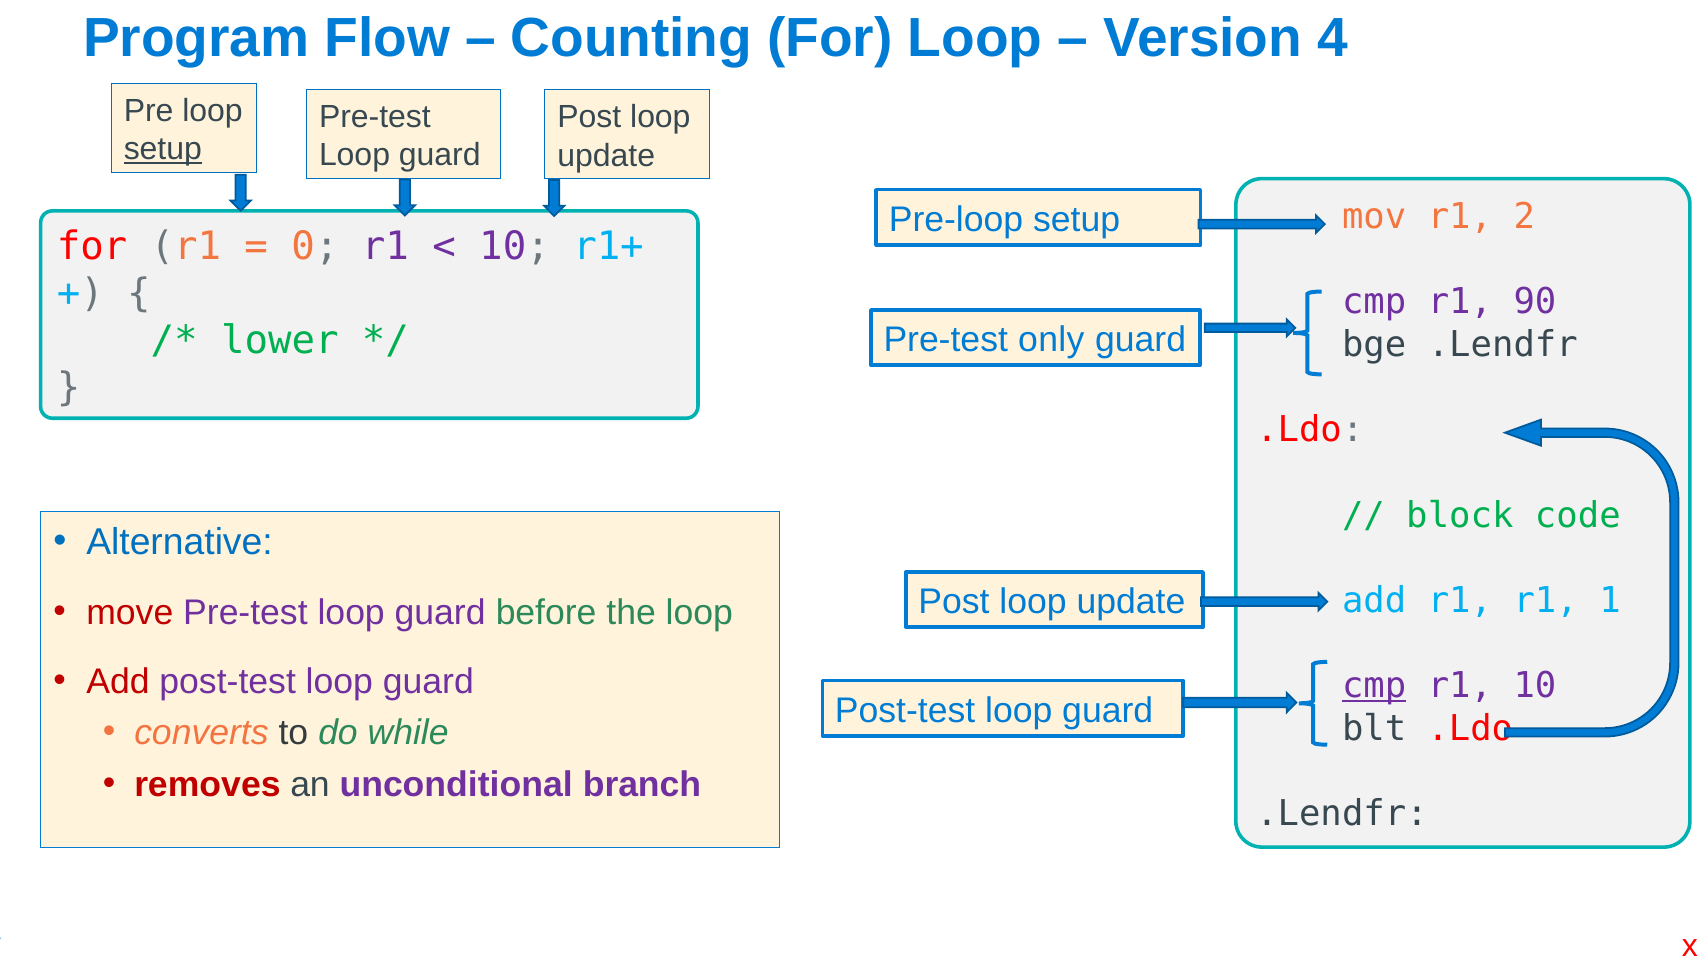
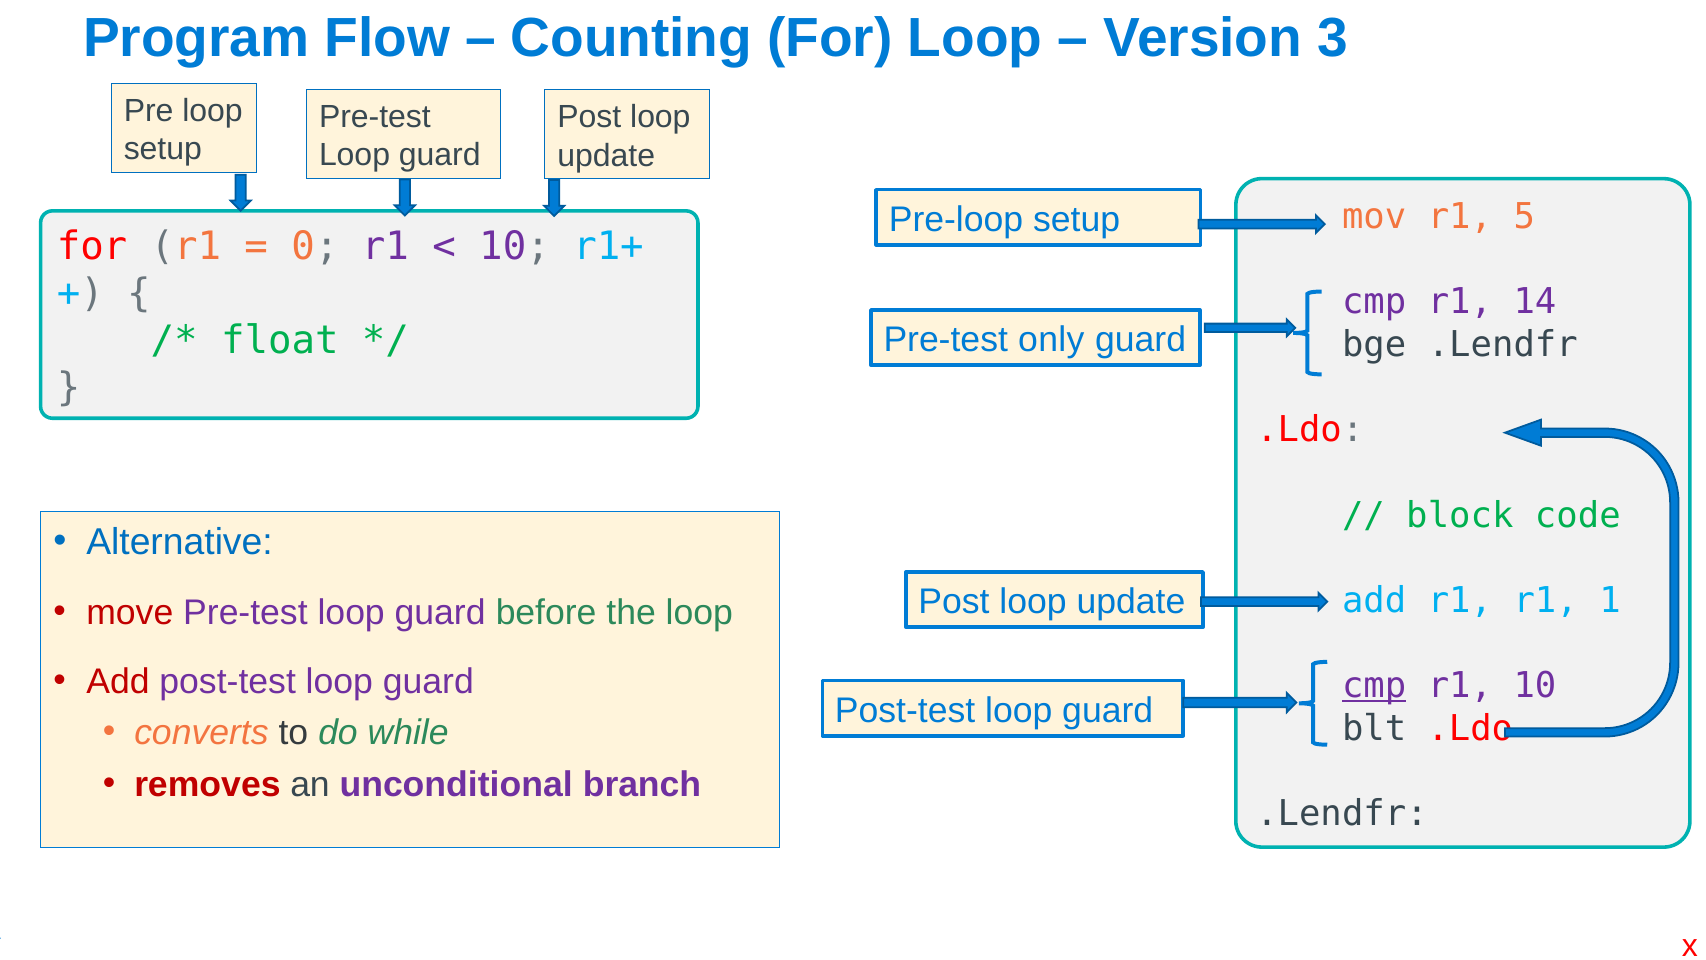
Version 4: 4 -> 3
setup at (163, 149) underline: present -> none
2: 2 -> 5
90: 90 -> 14
lower: lower -> float
